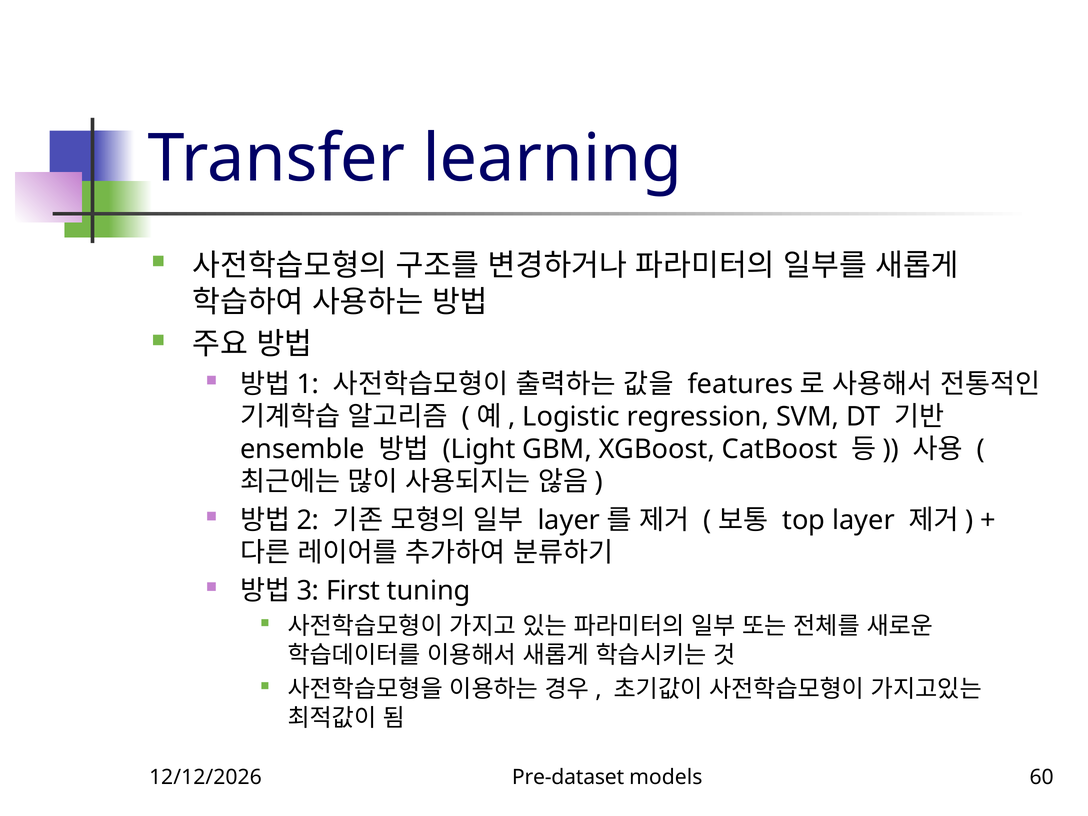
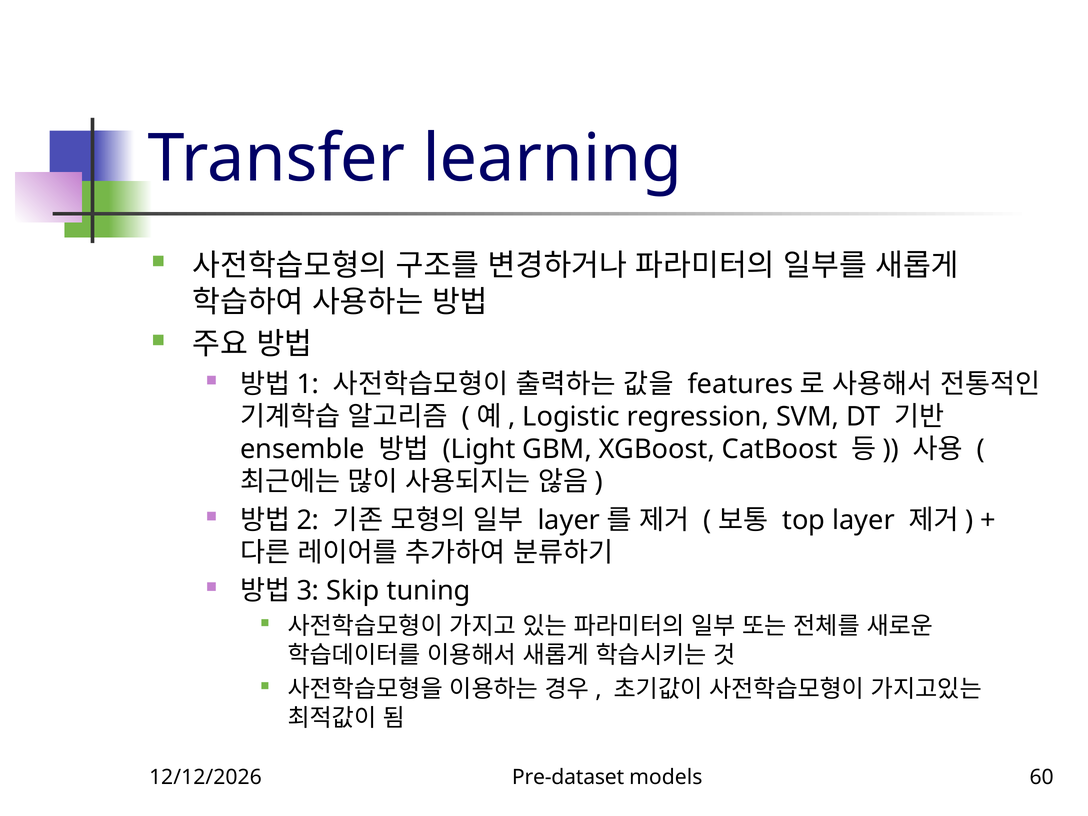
First: First -> Skip
